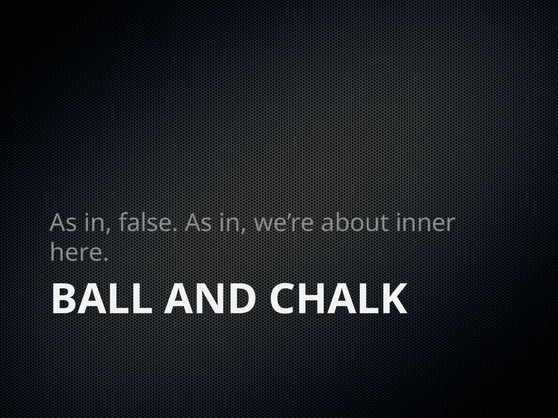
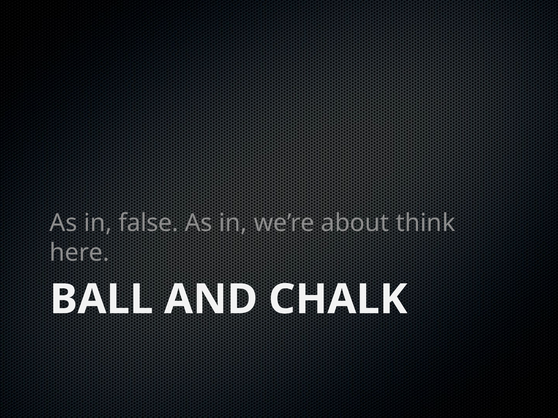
inner: inner -> think
